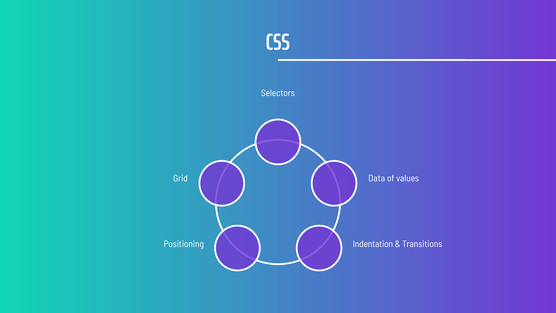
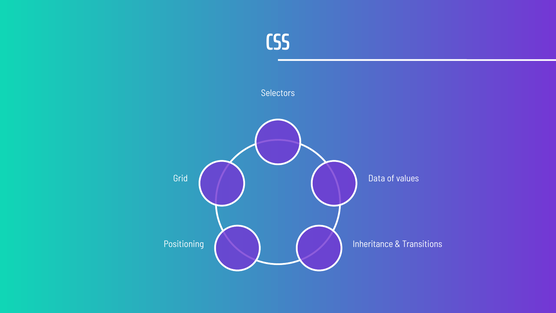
Indentation: Indentation -> Inheritance
